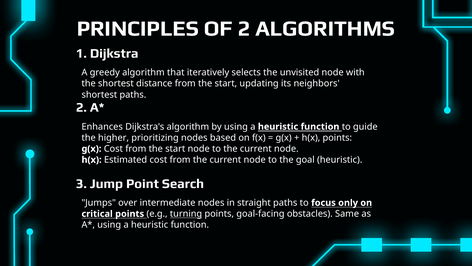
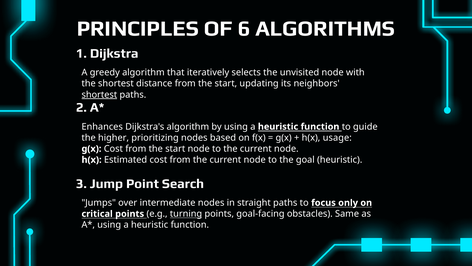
OF 2: 2 -> 6
shortest at (99, 94) underline: none -> present
h(x points: points -> usage
